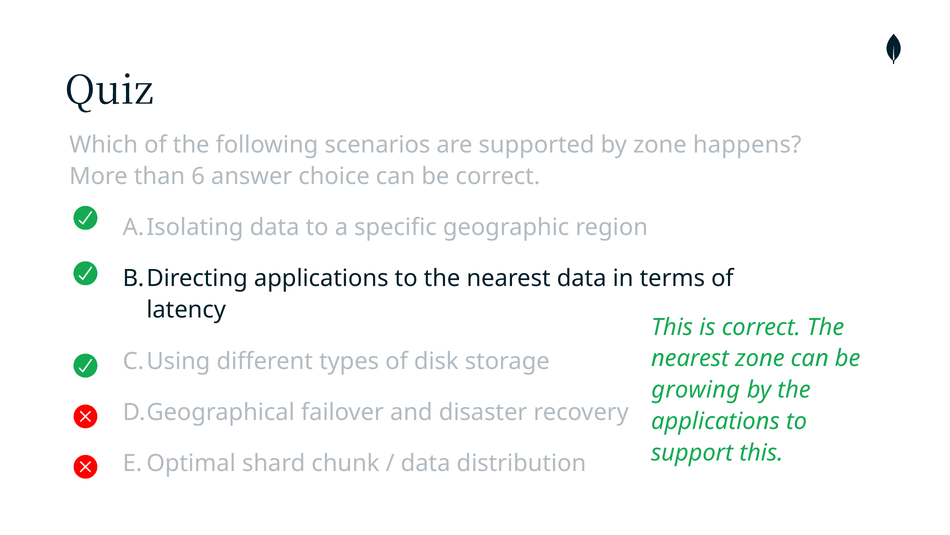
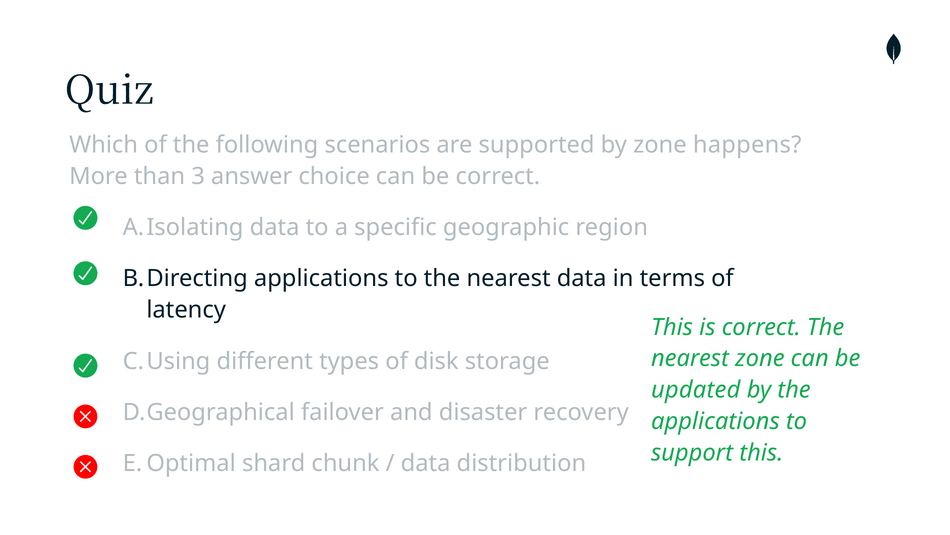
6: 6 -> 3
growing: growing -> updated
